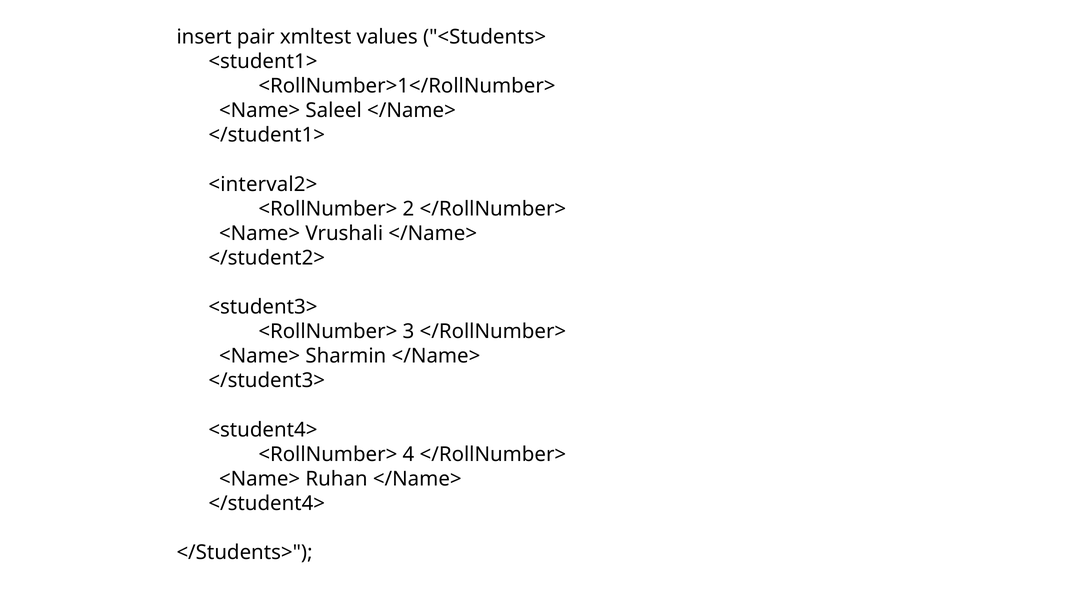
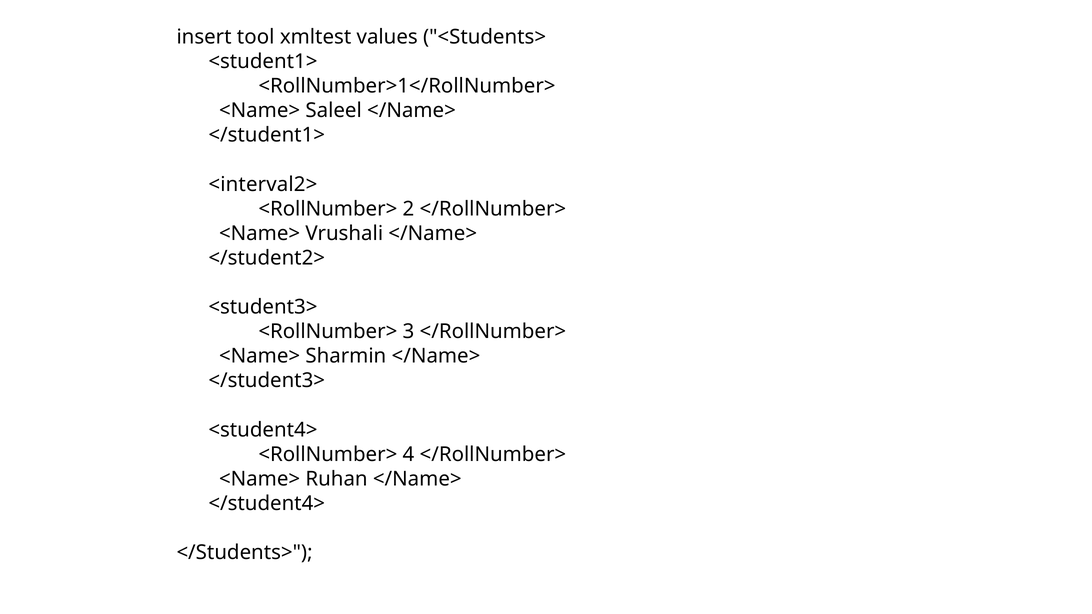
pair: pair -> tool
